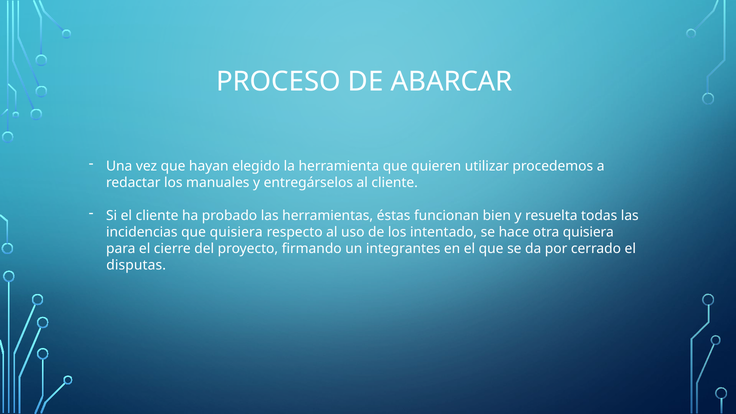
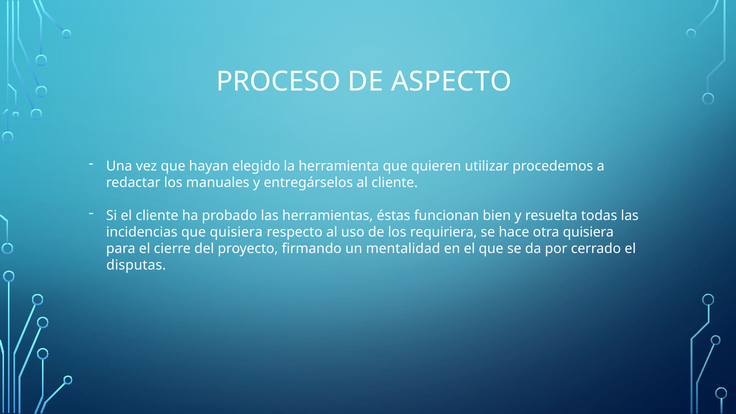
ABARCAR: ABARCAR -> ASPECTO
intentado: intentado -> requiriera
integrantes: integrantes -> mentalidad
